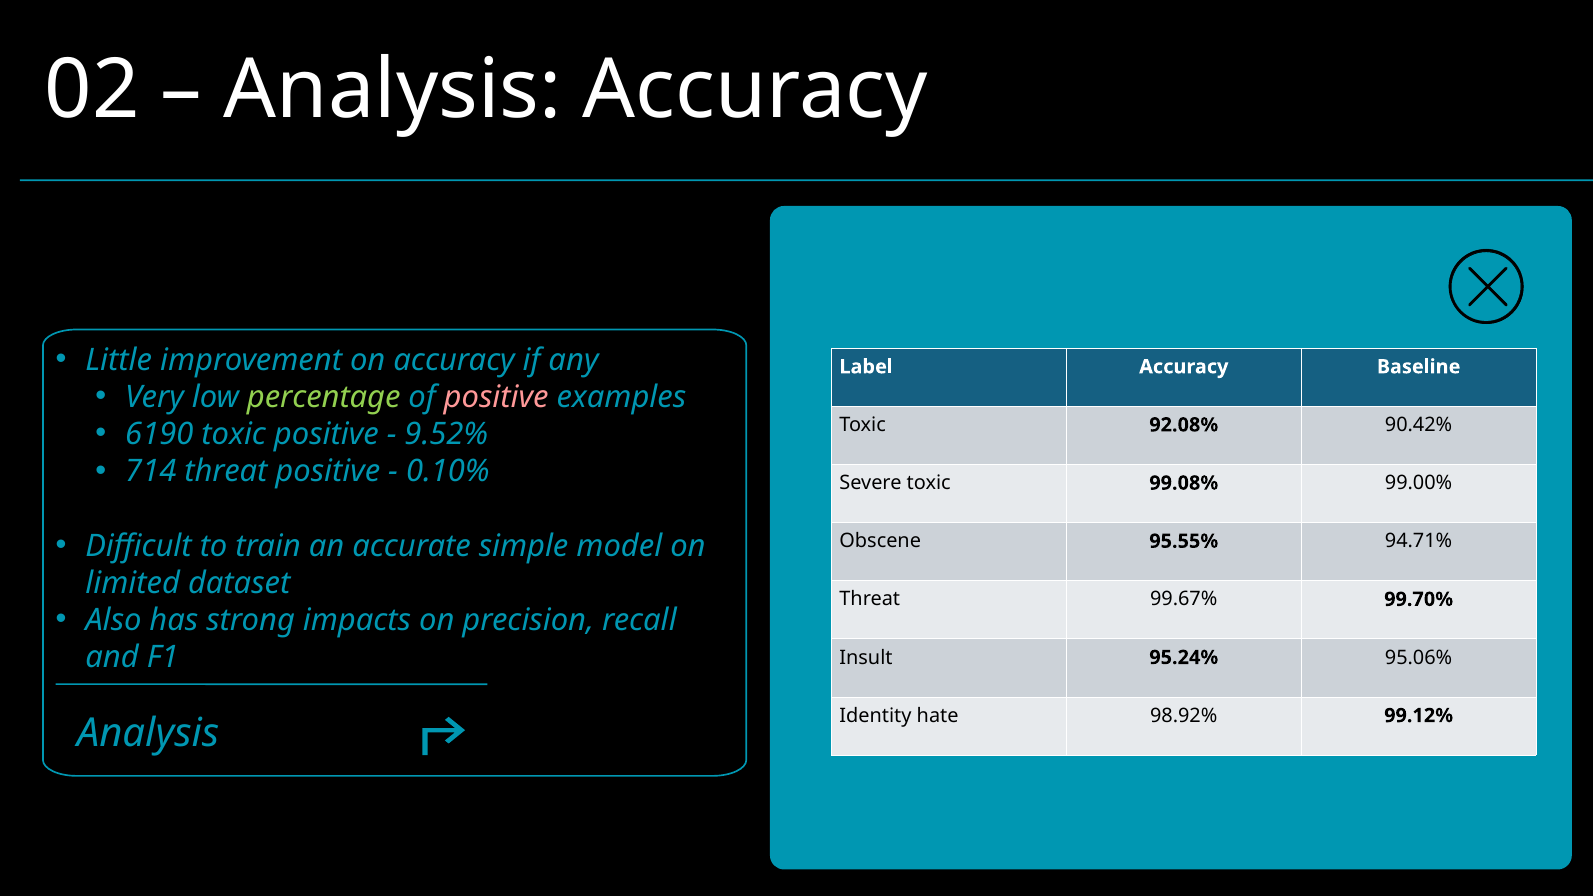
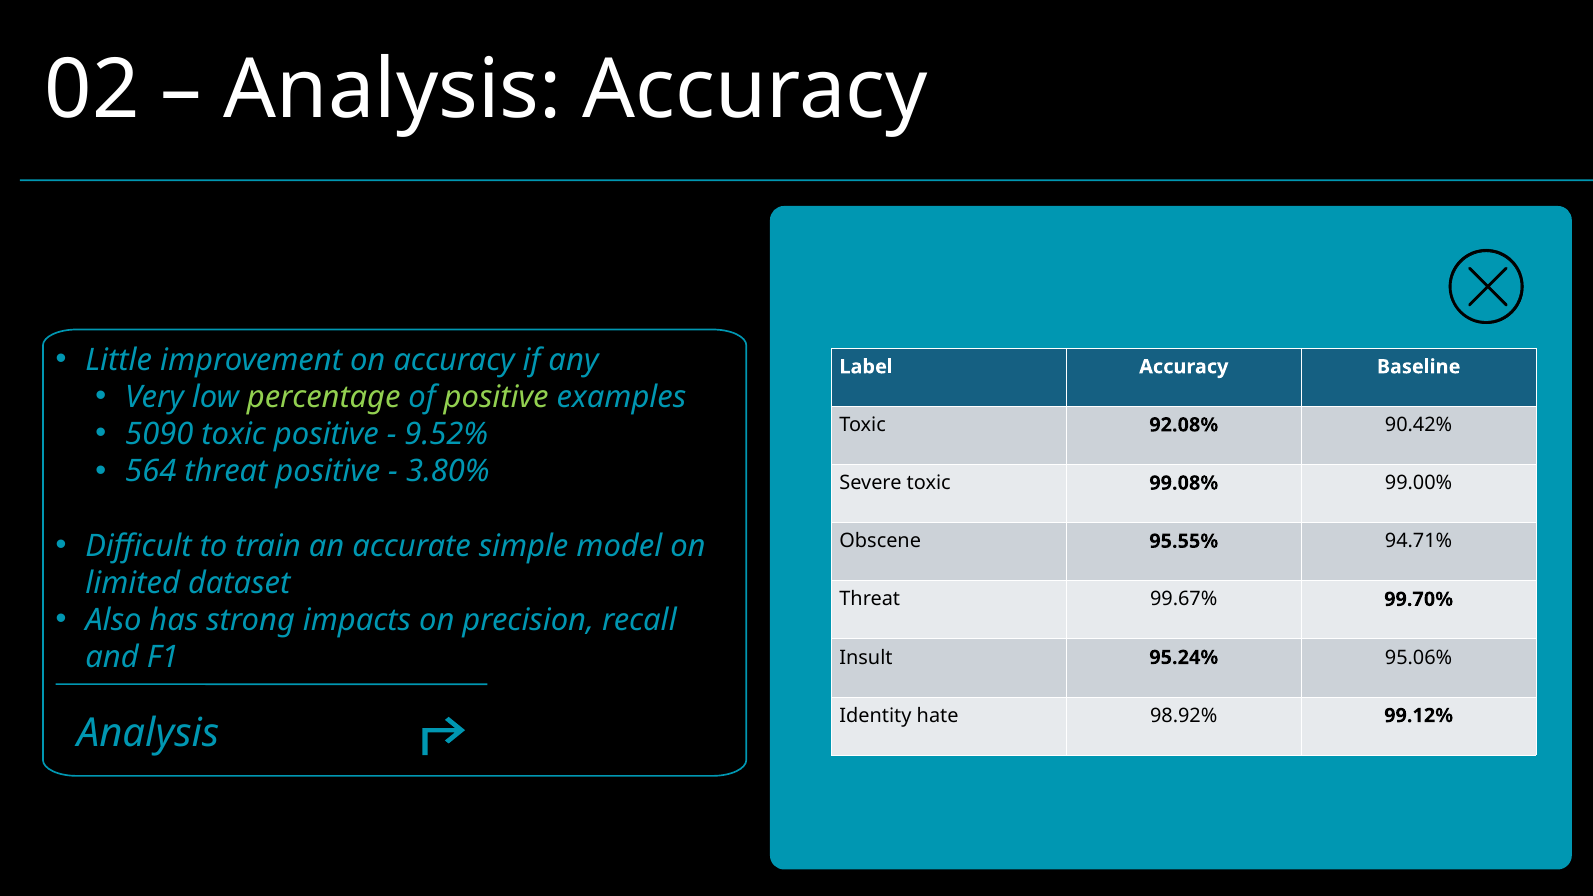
positive at (496, 397) colour: pink -> light green
6190: 6190 -> 5090
714: 714 -> 564
0.10%: 0.10% -> 3.80%
